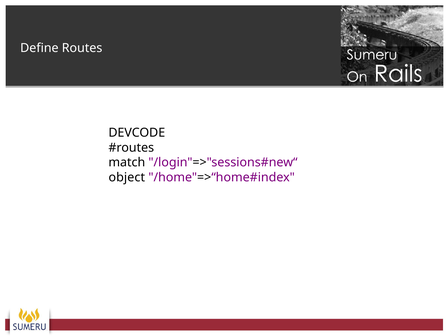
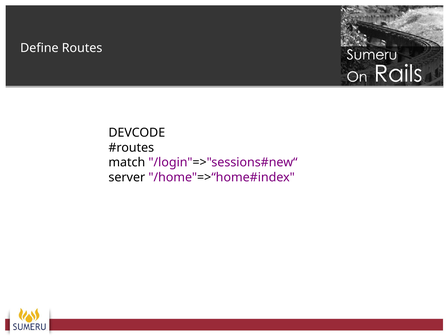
object: object -> server
